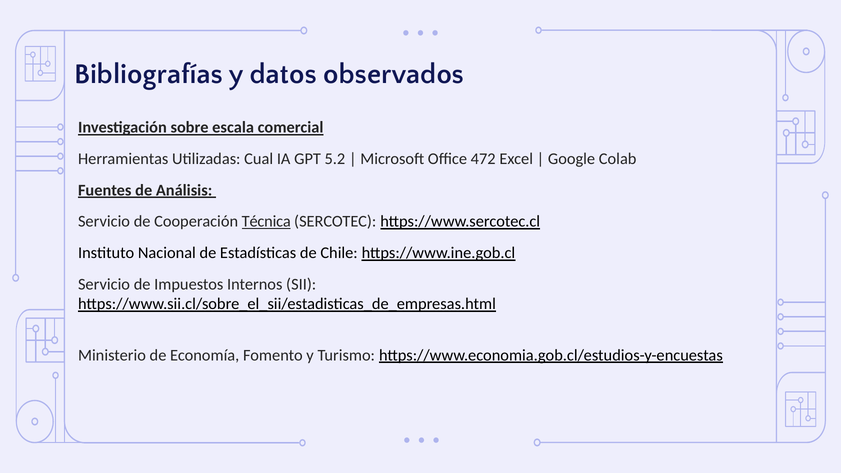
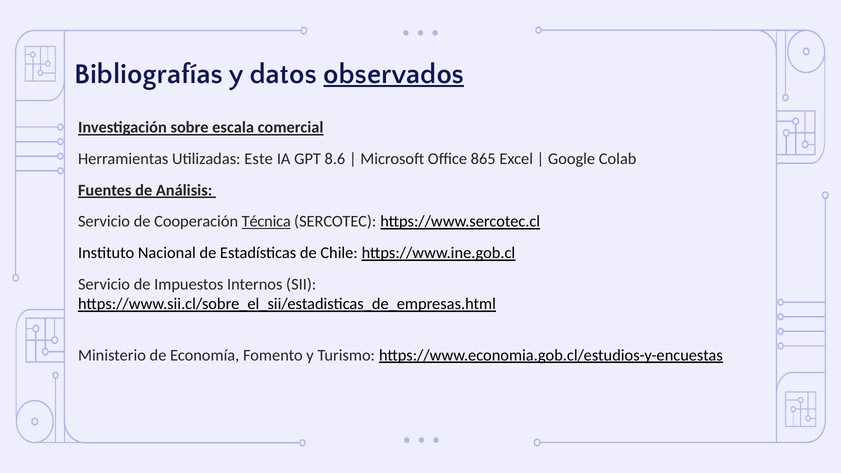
observados underline: none -> present
Cual: Cual -> Este
5.2: 5.2 -> 8.6
472: 472 -> 865
